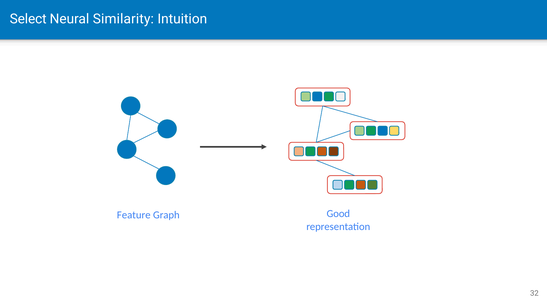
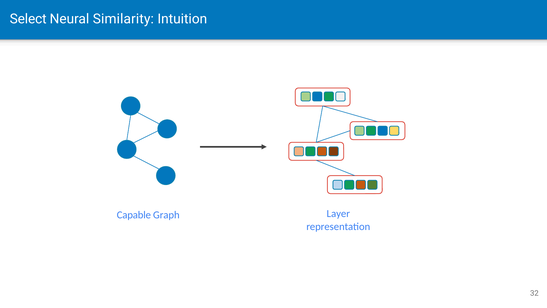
Feature: Feature -> Capable
Good: Good -> Layer
